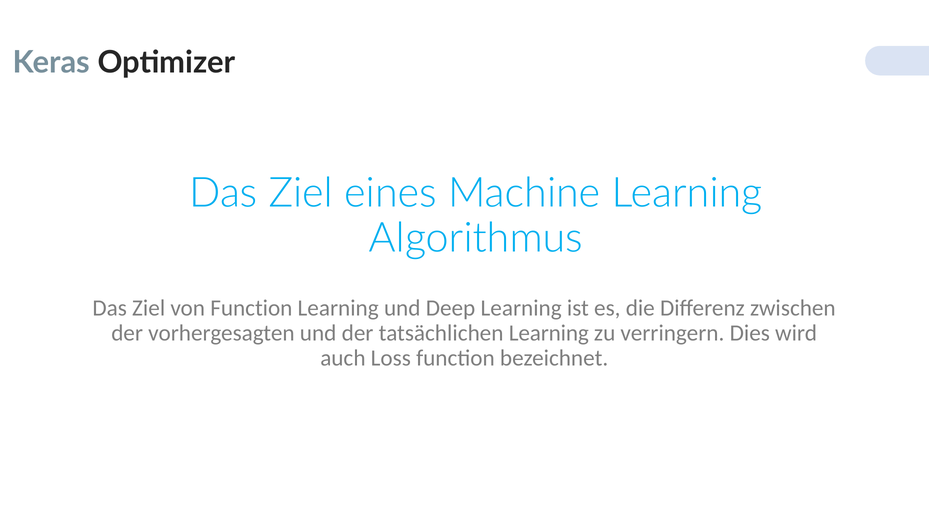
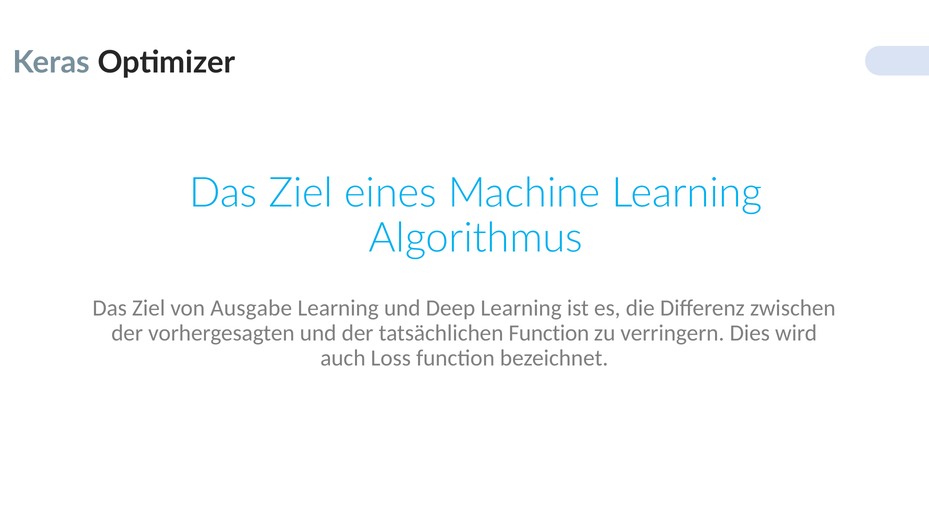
von Function: Function -> Ausgabe
tatsächlichen Learning: Learning -> Function
